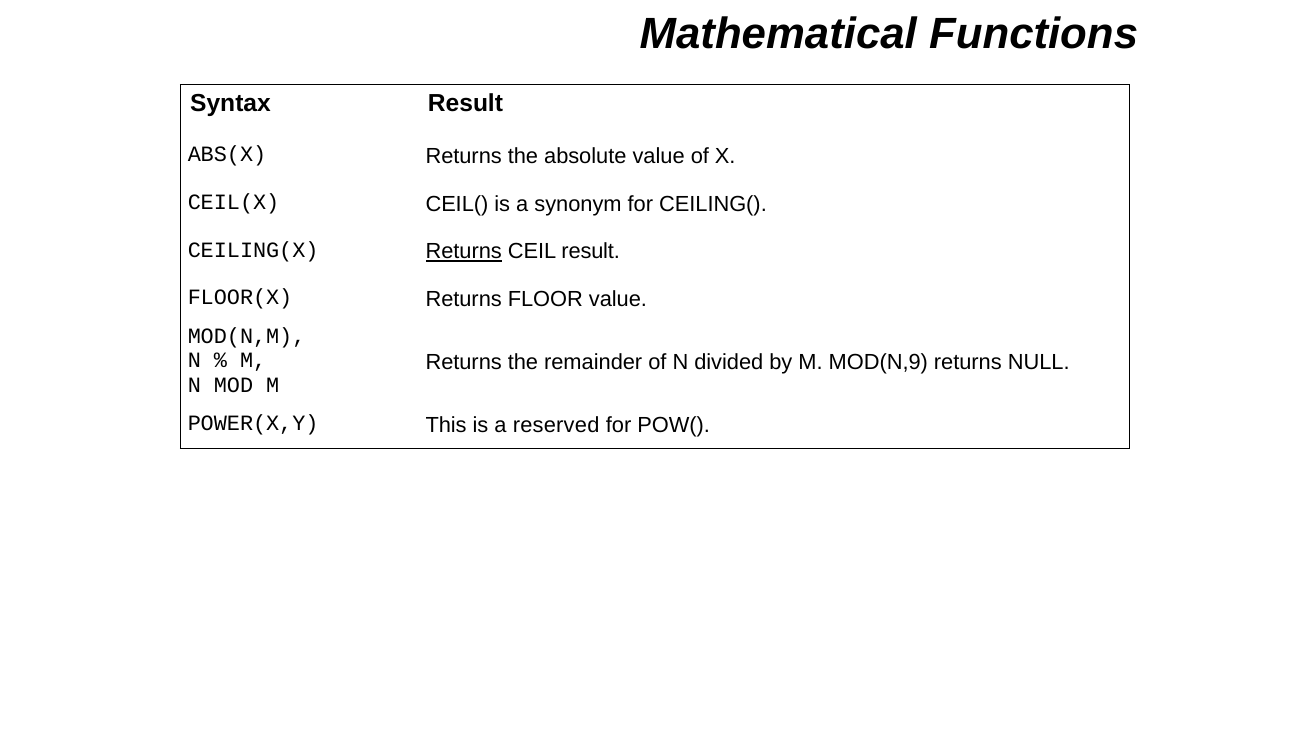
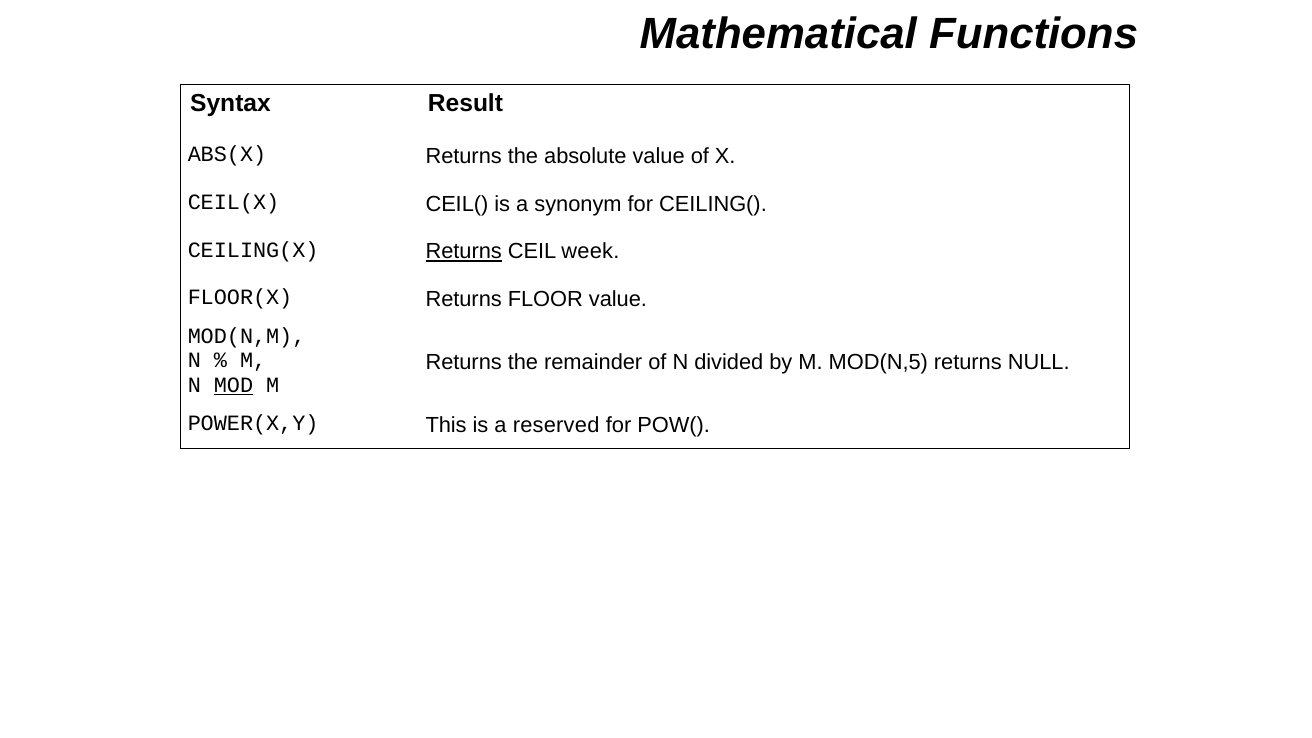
CEIL result: result -> week
MOD(N,9: MOD(N,9 -> MOD(N,5
MOD underline: none -> present
